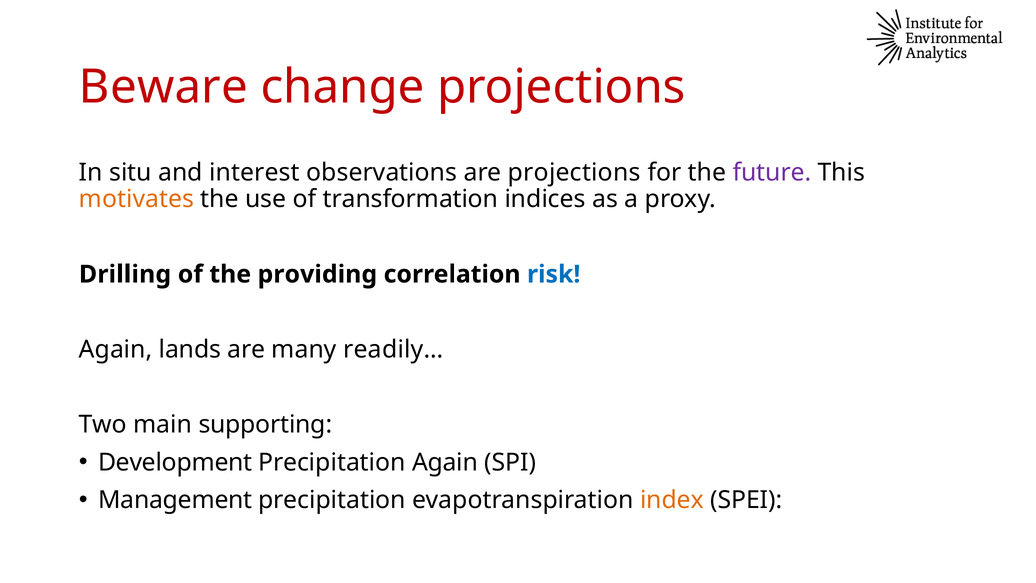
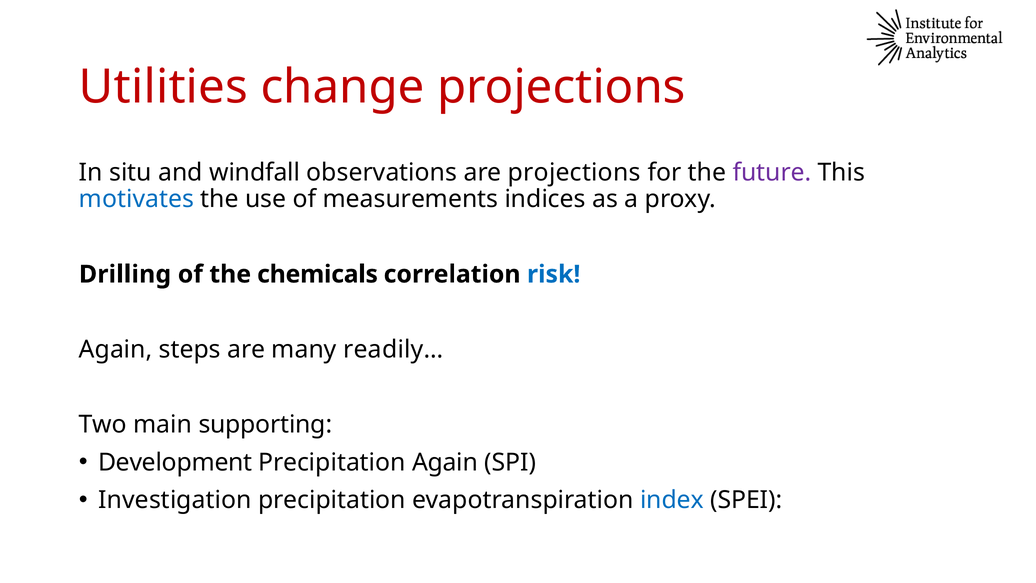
Beware: Beware -> Utilities
interest: interest -> windfall
motivates colour: orange -> blue
transformation: transformation -> measurements
providing: providing -> chemicals
lands: lands -> steps
Management: Management -> Investigation
index colour: orange -> blue
